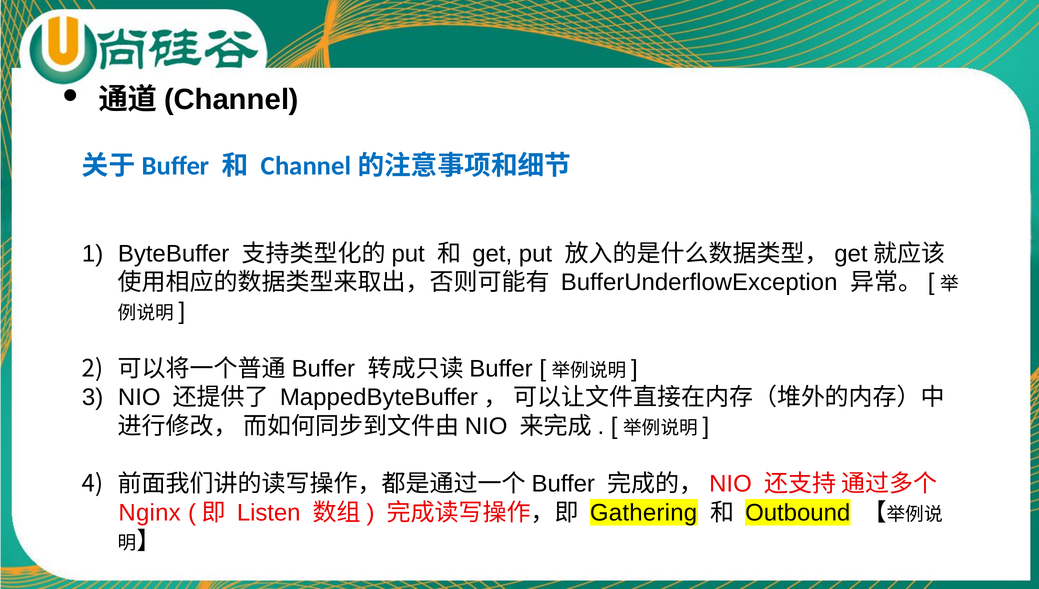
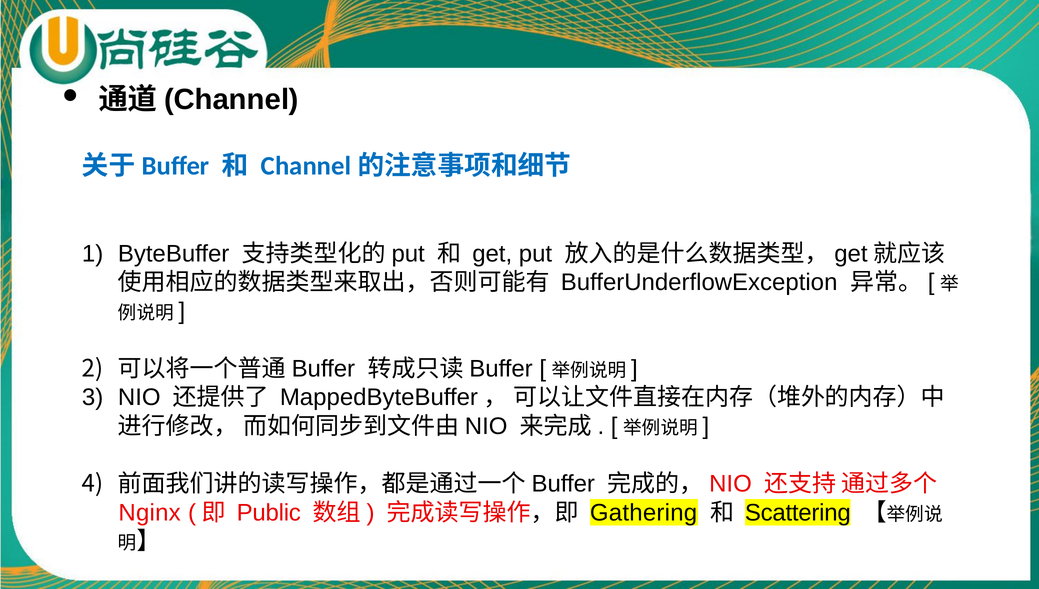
Listen: Listen -> Public
Outbound: Outbound -> Scattering
